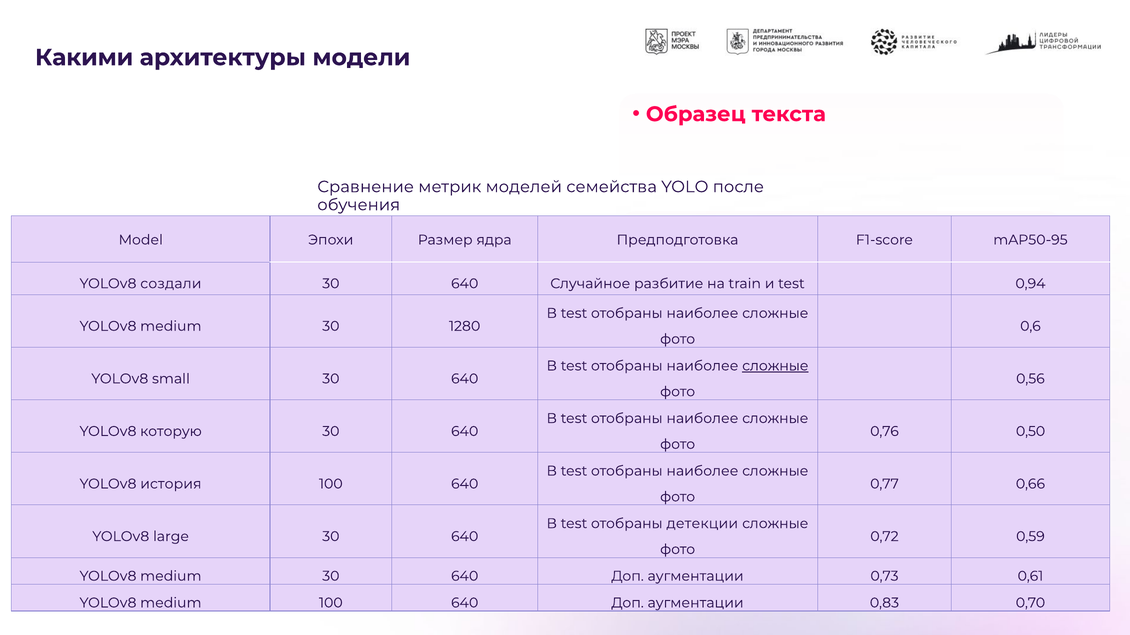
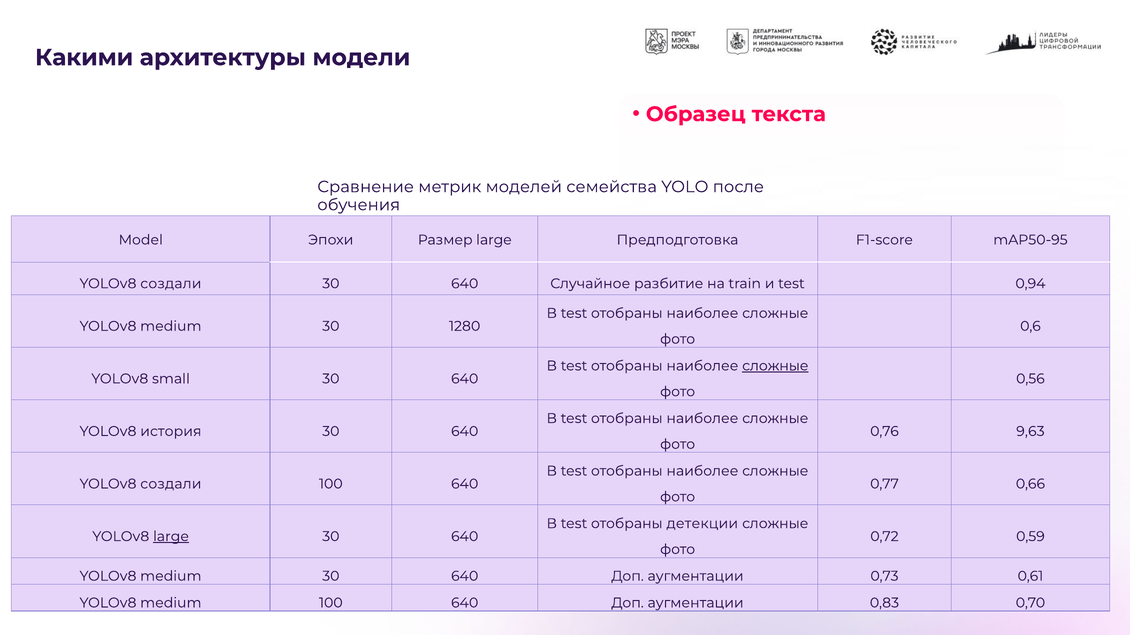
Размер ядра: ядра -> large
которую: которую -> история
0,50: 0,50 -> 9,63
история at (171, 484): история -> создали
large at (171, 537) underline: none -> present
